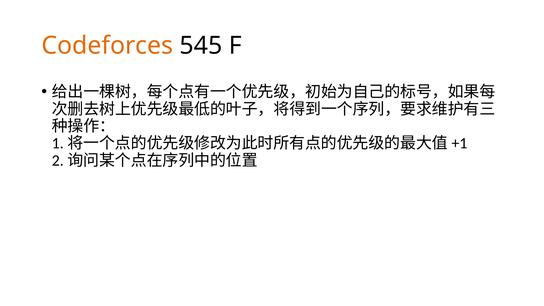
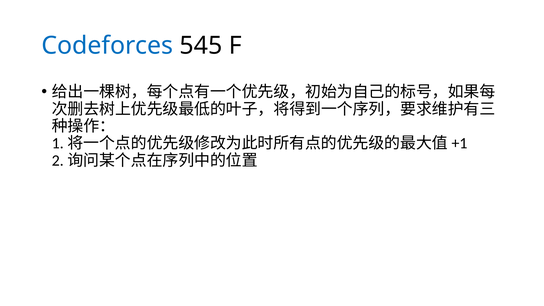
Codeforces colour: orange -> blue
